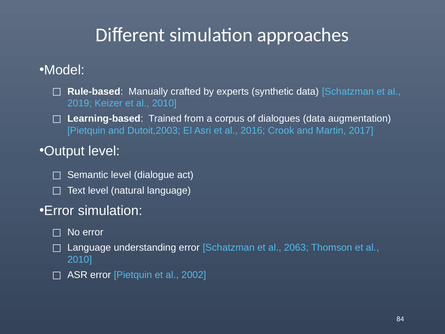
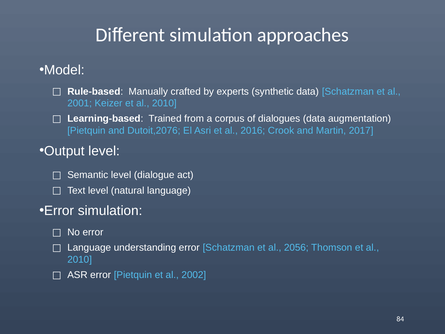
2019: 2019 -> 2001
Dutoit,2003: Dutoit,2003 -> Dutoit,2076
2063: 2063 -> 2056
